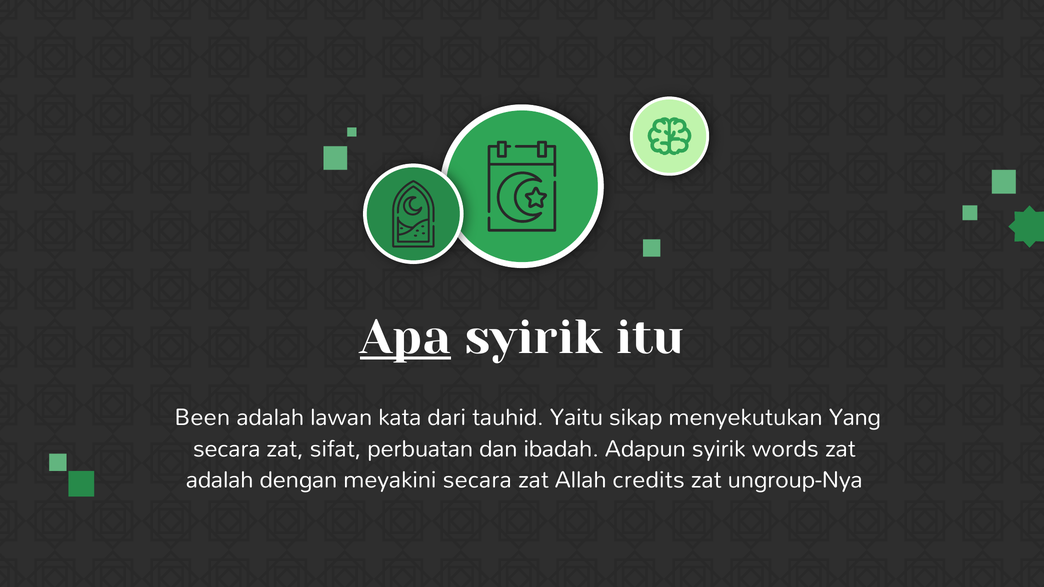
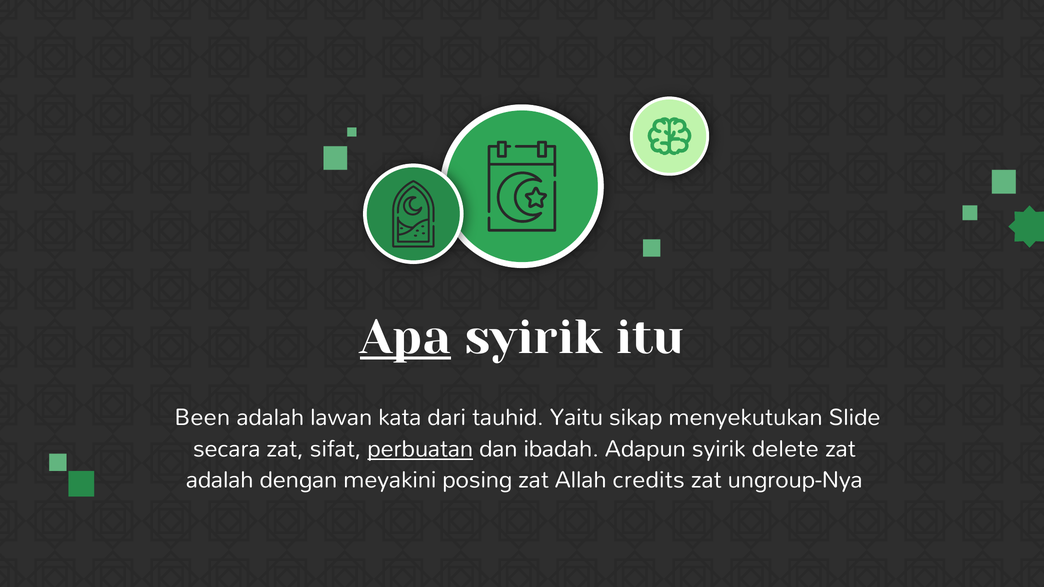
Yang: Yang -> Slide
perbuatan underline: none -> present
words: words -> delete
meyakini secara: secara -> posing
